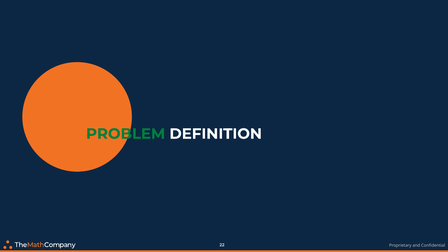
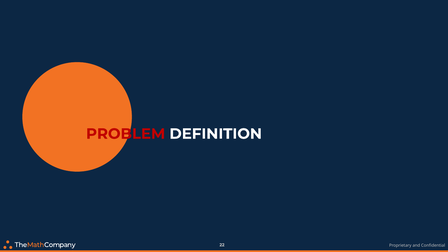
PROBLEM colour: green -> red
